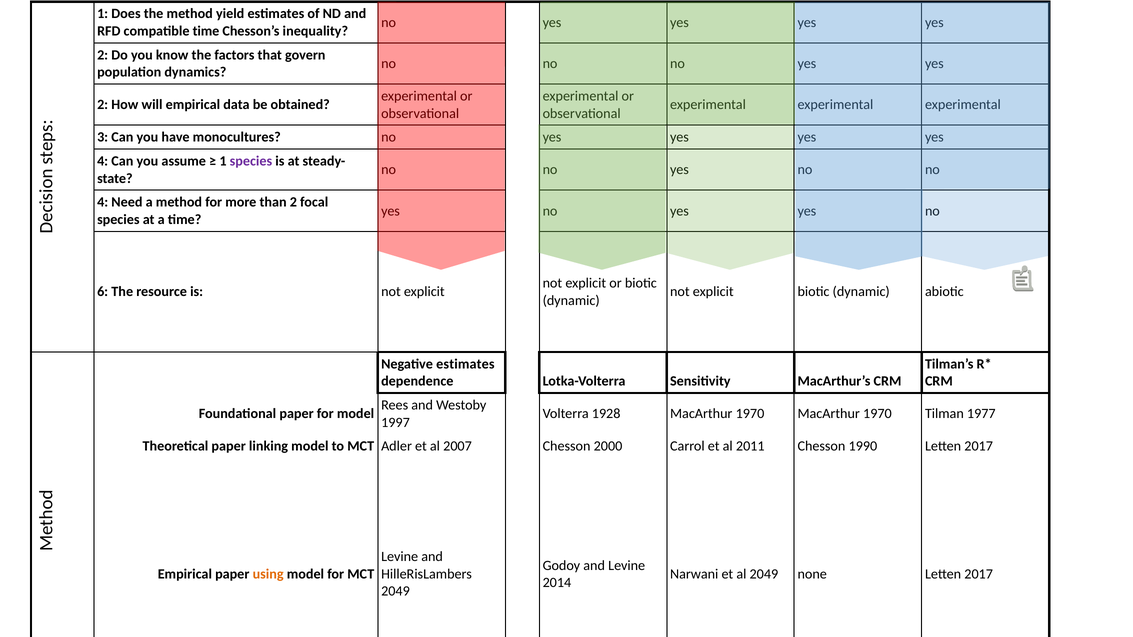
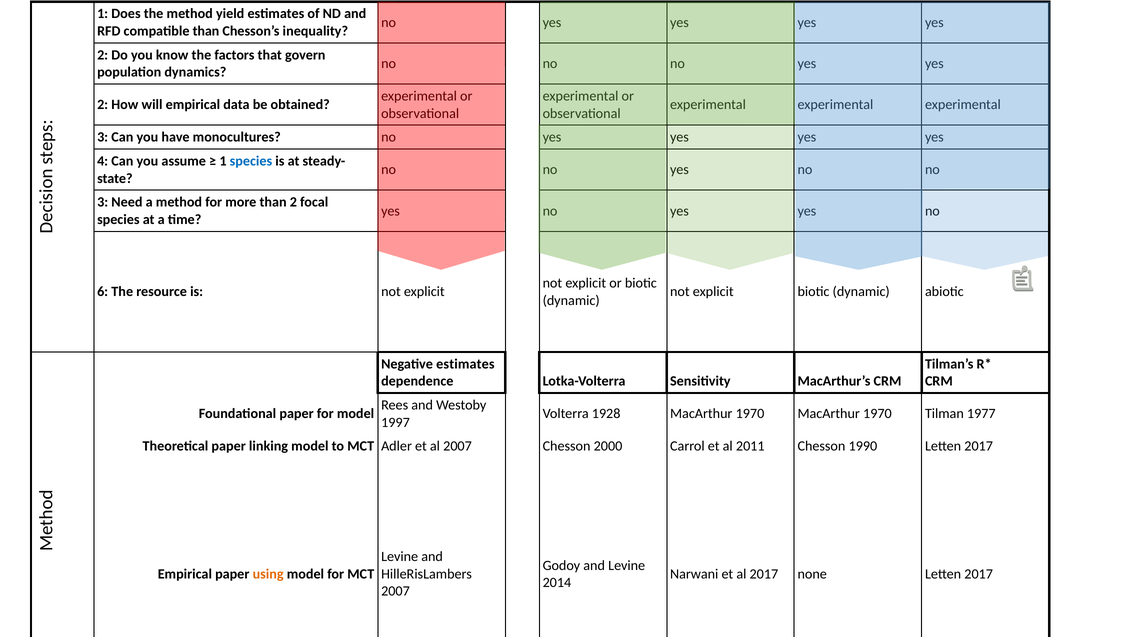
compatible time: time -> than
species at (251, 161) colour: purple -> blue
4 at (103, 202): 4 -> 3
al 2049: 2049 -> 2017
2049 at (395, 592): 2049 -> 2007
